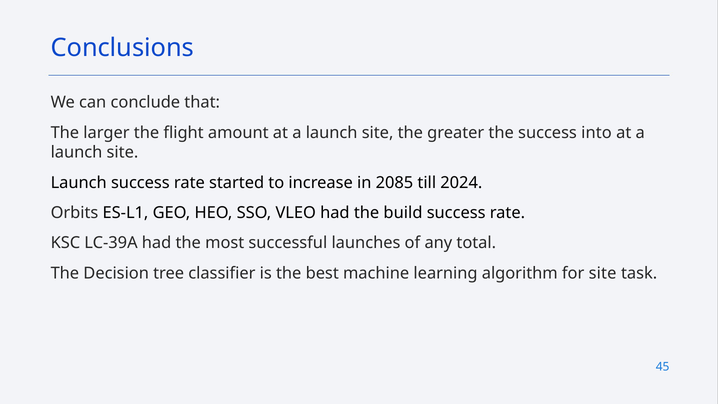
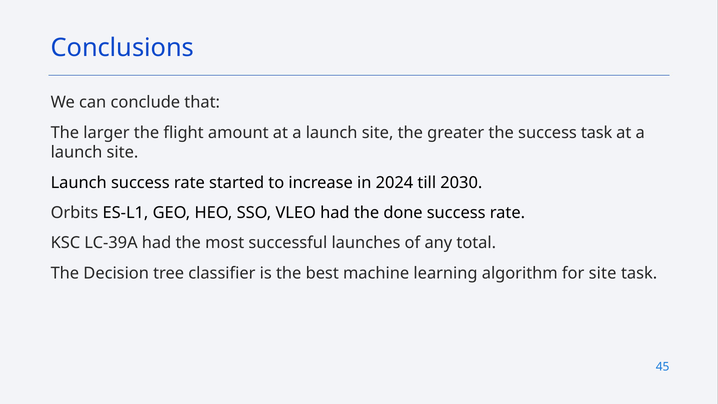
success into: into -> task
2085: 2085 -> 2024
2024: 2024 -> 2030
build: build -> done
